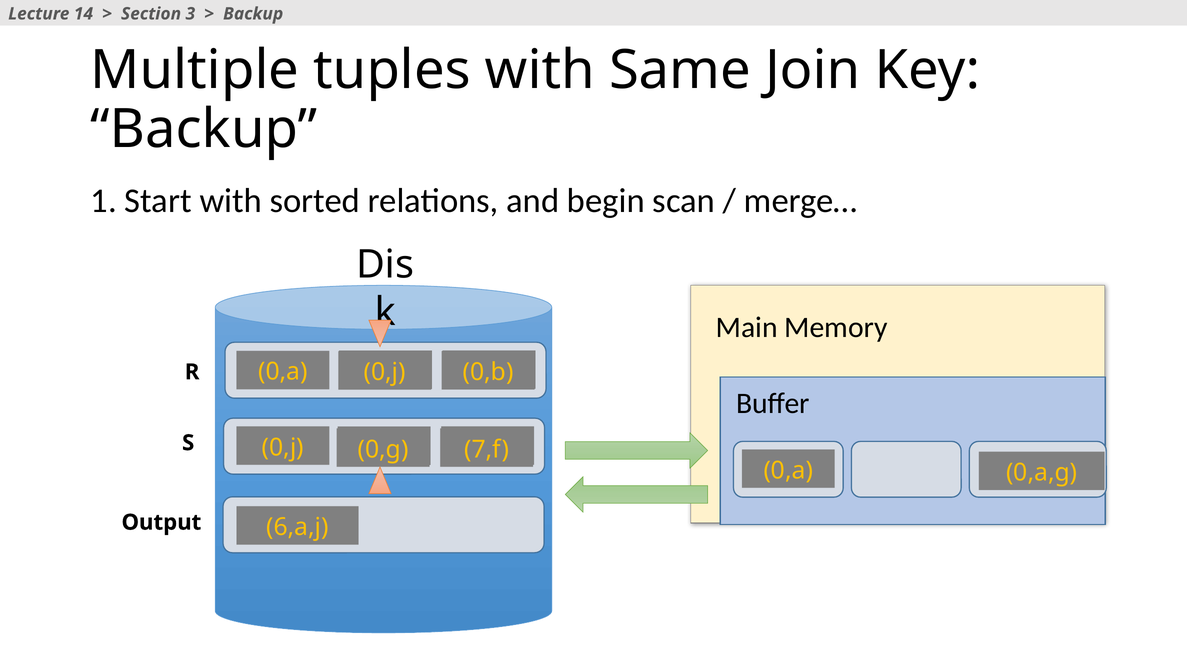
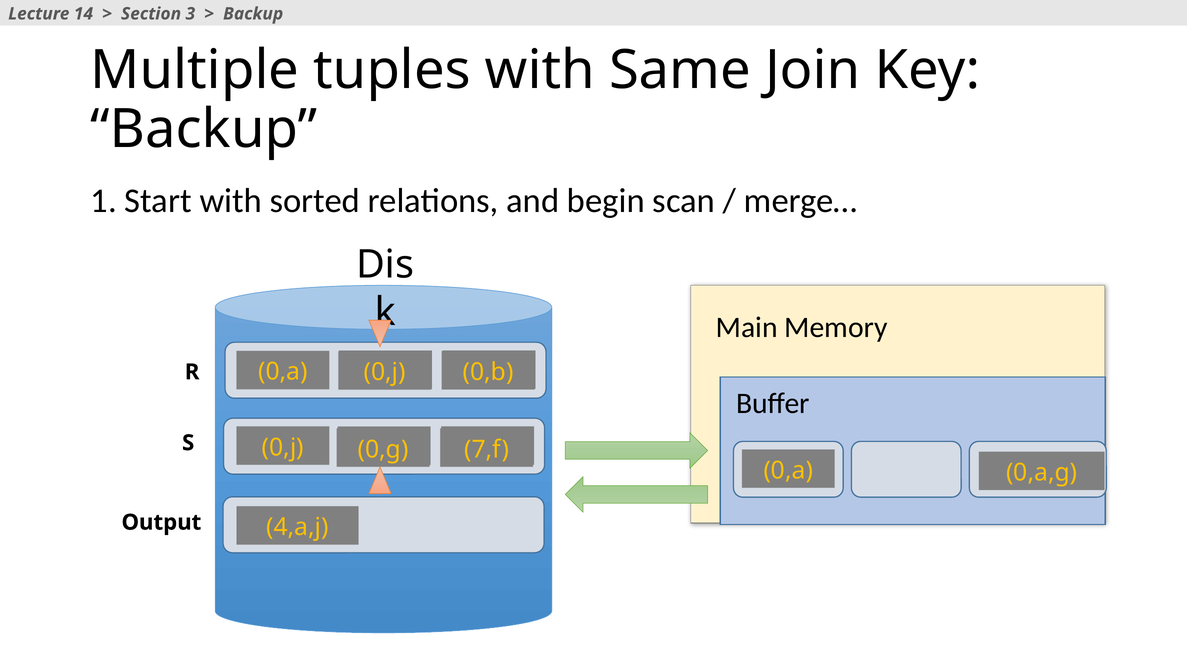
6,a,j: 6,a,j -> 4,a,j
